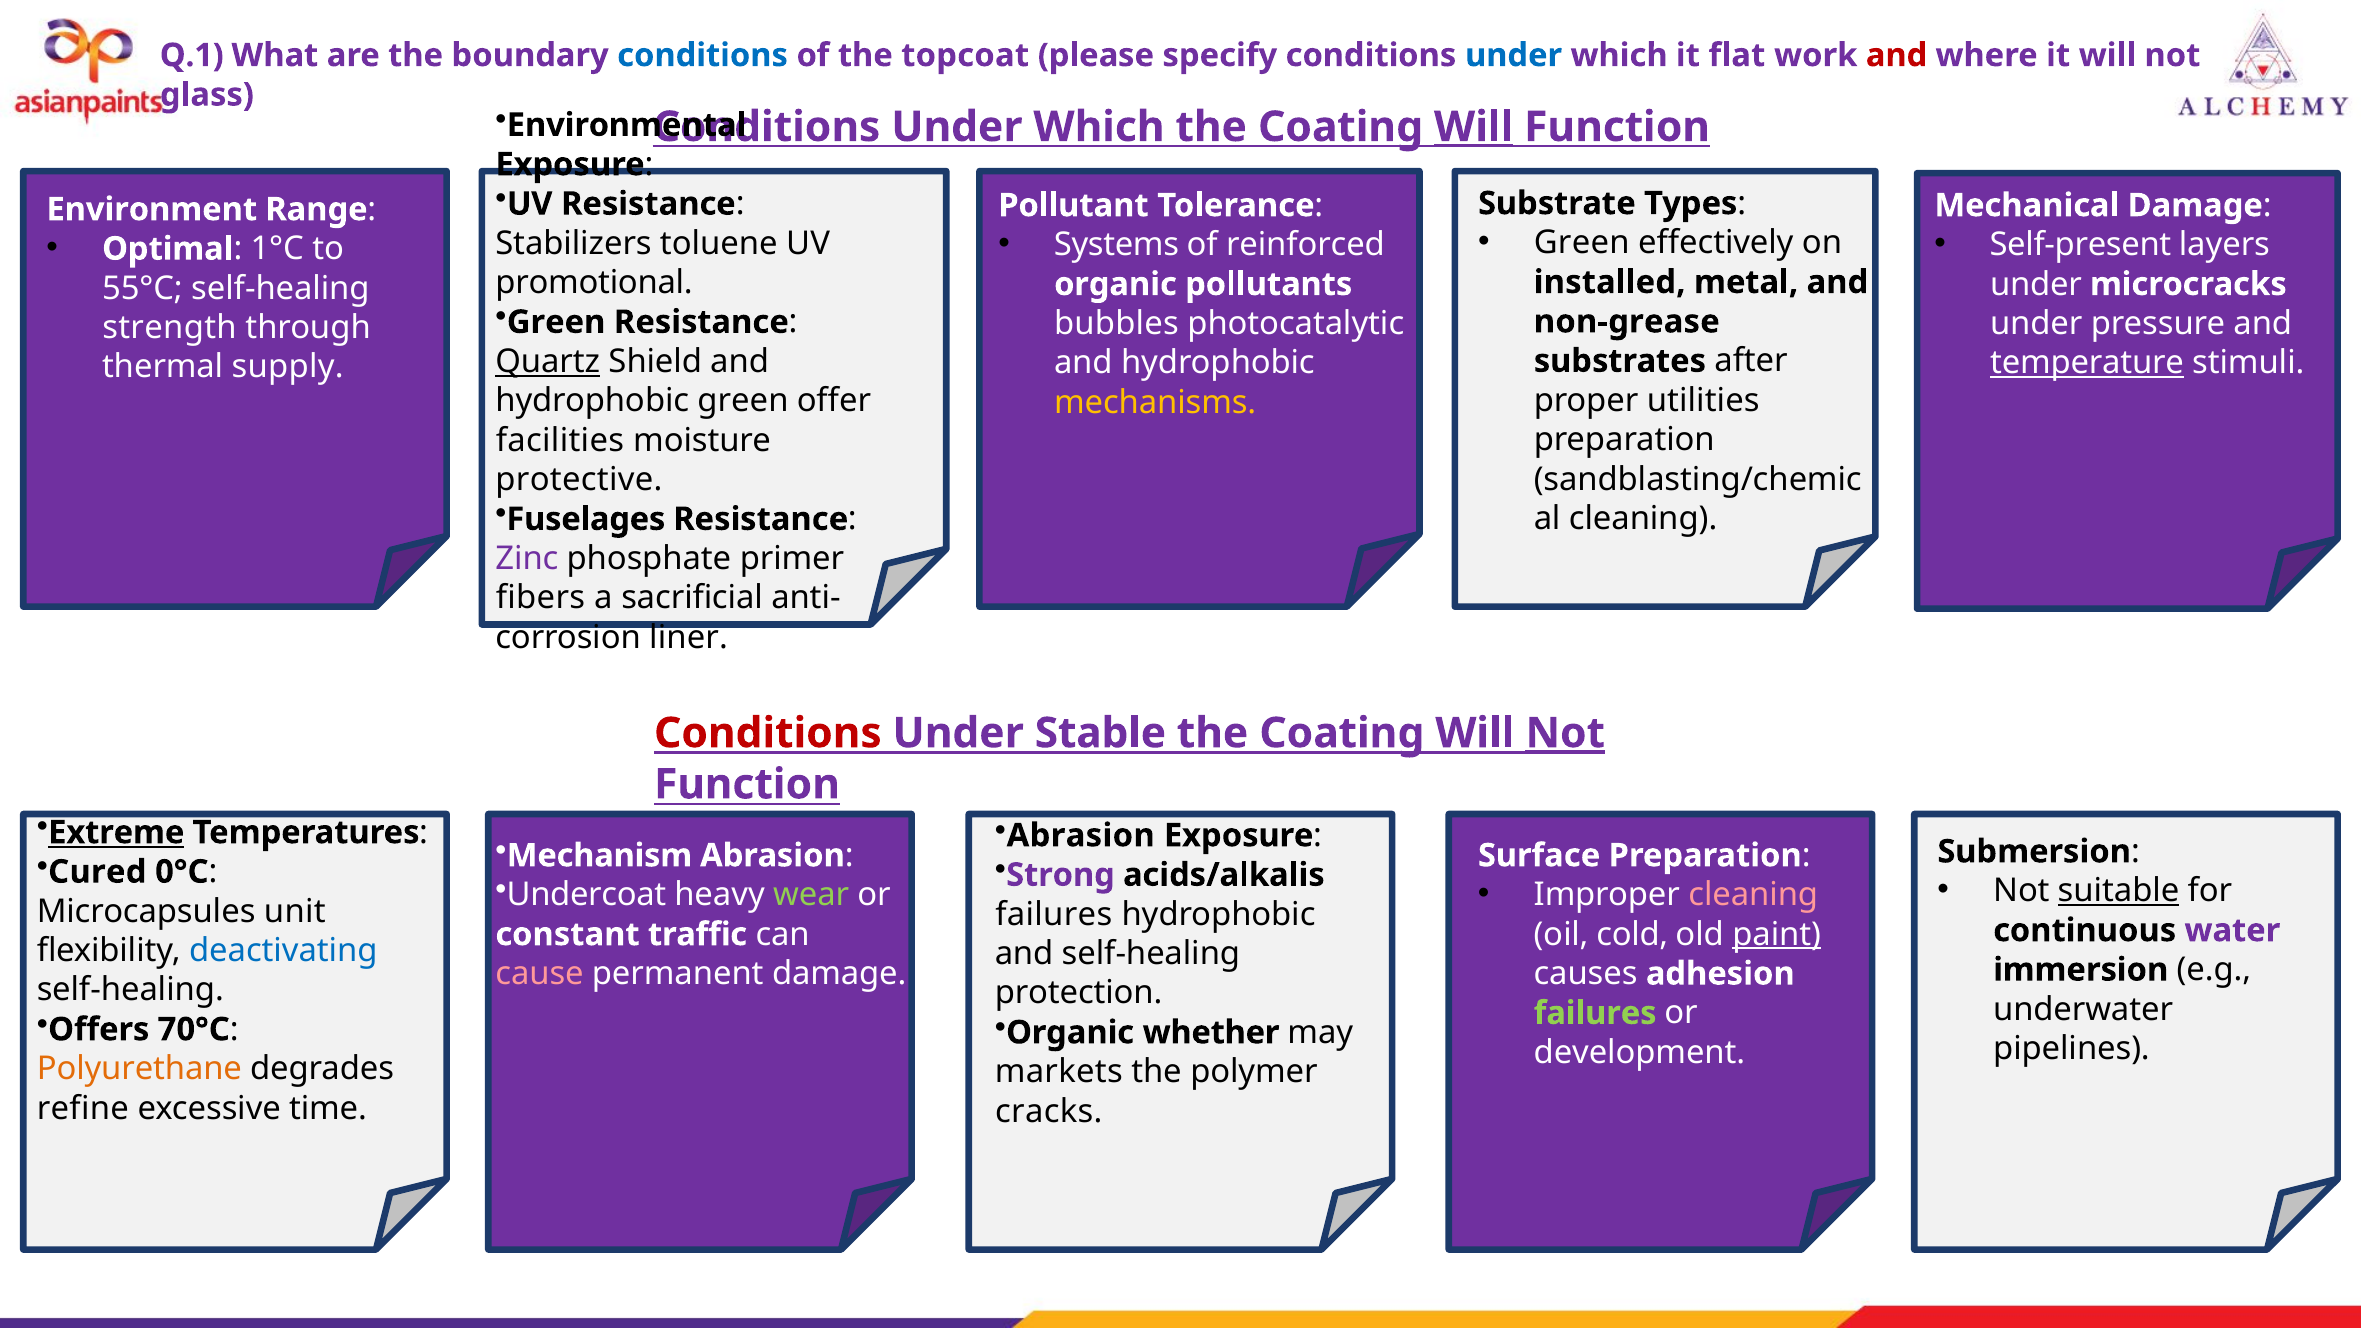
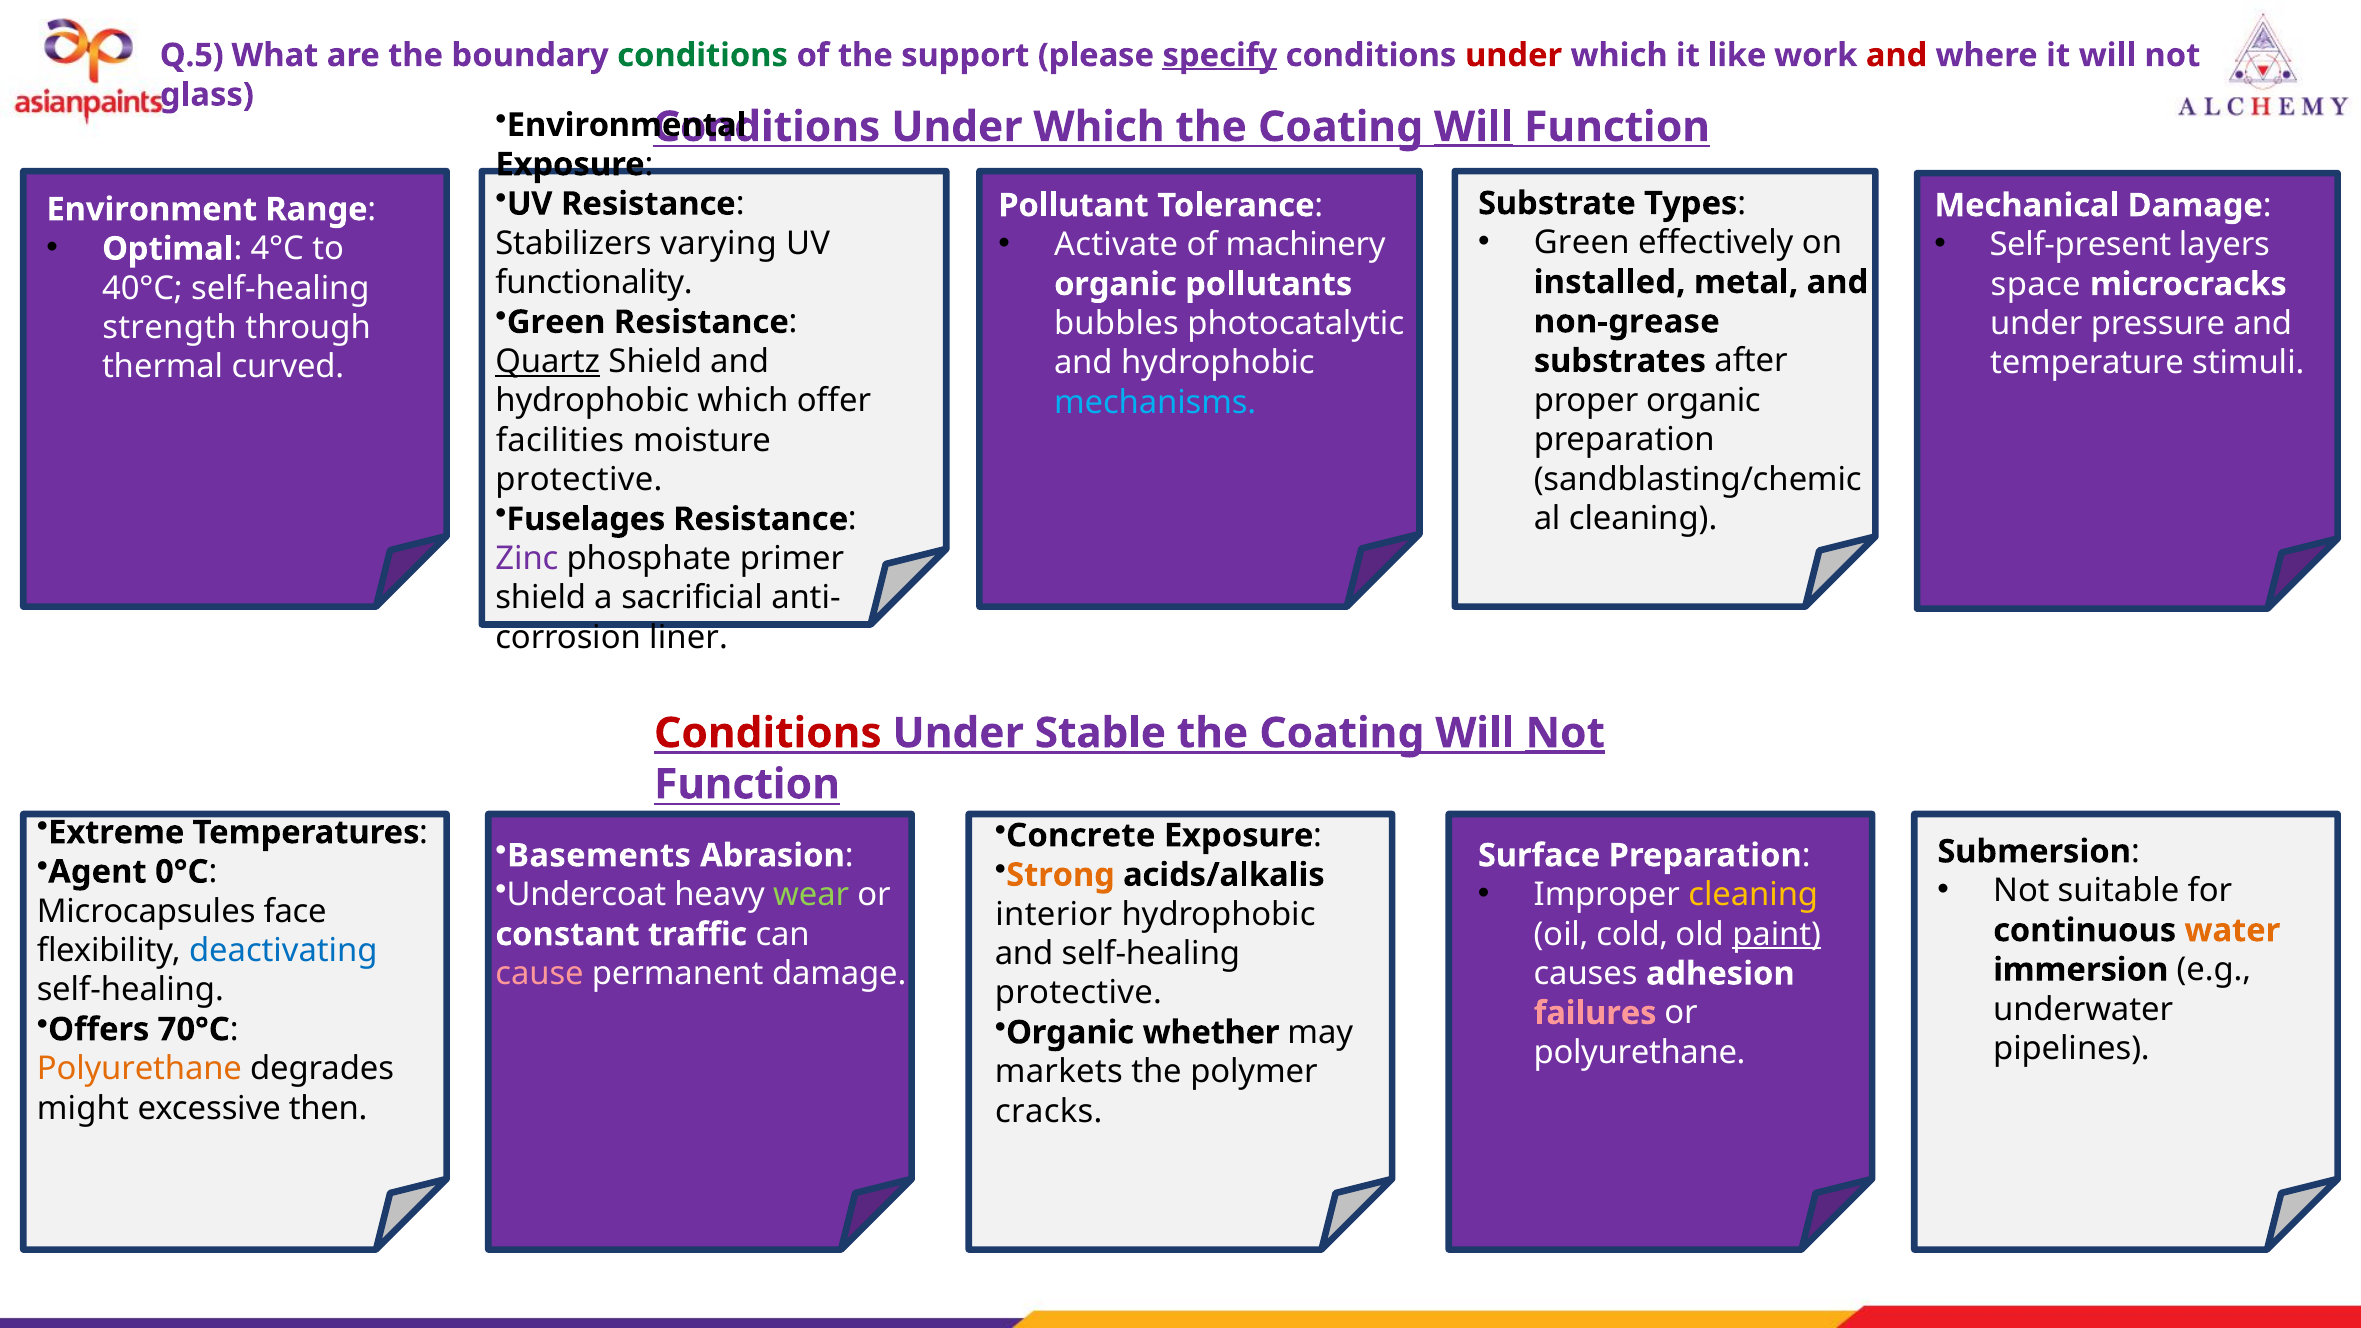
Q.1: Q.1 -> Q.5
conditions at (703, 55) colour: blue -> green
topcoat: topcoat -> support
specify underline: none -> present
under at (1514, 55) colour: blue -> red
flat: flat -> like
Systems: Systems -> Activate
reinforced: reinforced -> machinery
1°C: 1°C -> 4°C
toluene: toluene -> varying
promotional: promotional -> functionality
under at (2036, 284): under -> space
55°C: 55°C -> 40°C
temperature underline: present -> none
supply: supply -> curved
proper utilities: utilities -> organic
hydrophobic green: green -> which
mechanisms colour: yellow -> light blue
fibers at (541, 598): fibers -> shield
Extreme underline: present -> none
Abrasion at (1081, 836): Abrasion -> Concrete
Mechanism: Mechanism -> Basements
Cured: Cured -> Agent
Strong colour: purple -> orange
suitable underline: present -> none
cleaning at (1753, 895) colour: pink -> yellow
unit: unit -> face
failures at (1054, 914): failures -> interior
water colour: purple -> orange
protection at (1079, 993): protection -> protective
failures at (1595, 1013) colour: light green -> pink
development at (1639, 1053): development -> polyurethane
refine: refine -> might
time: time -> then
